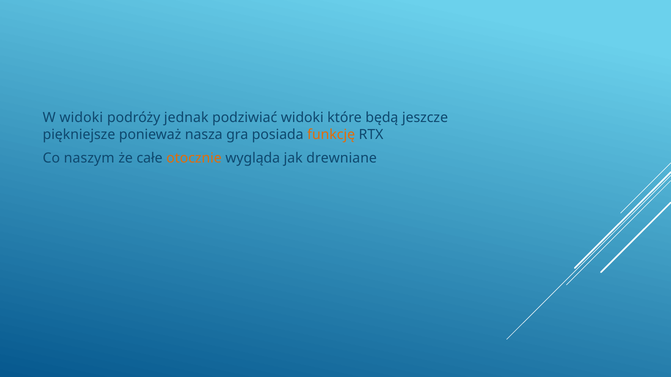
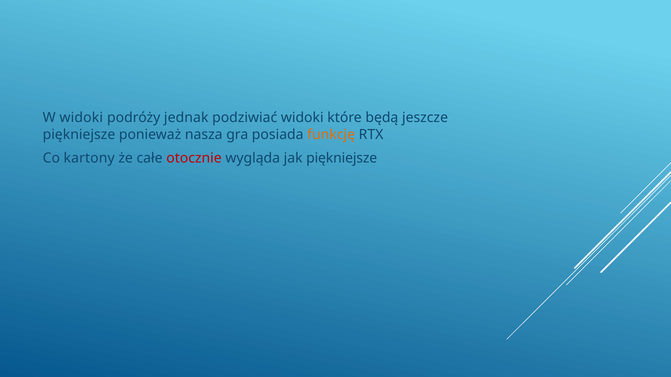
naszym: naszym -> kartony
otocznie colour: orange -> red
jak drewniane: drewniane -> piękniejsze
